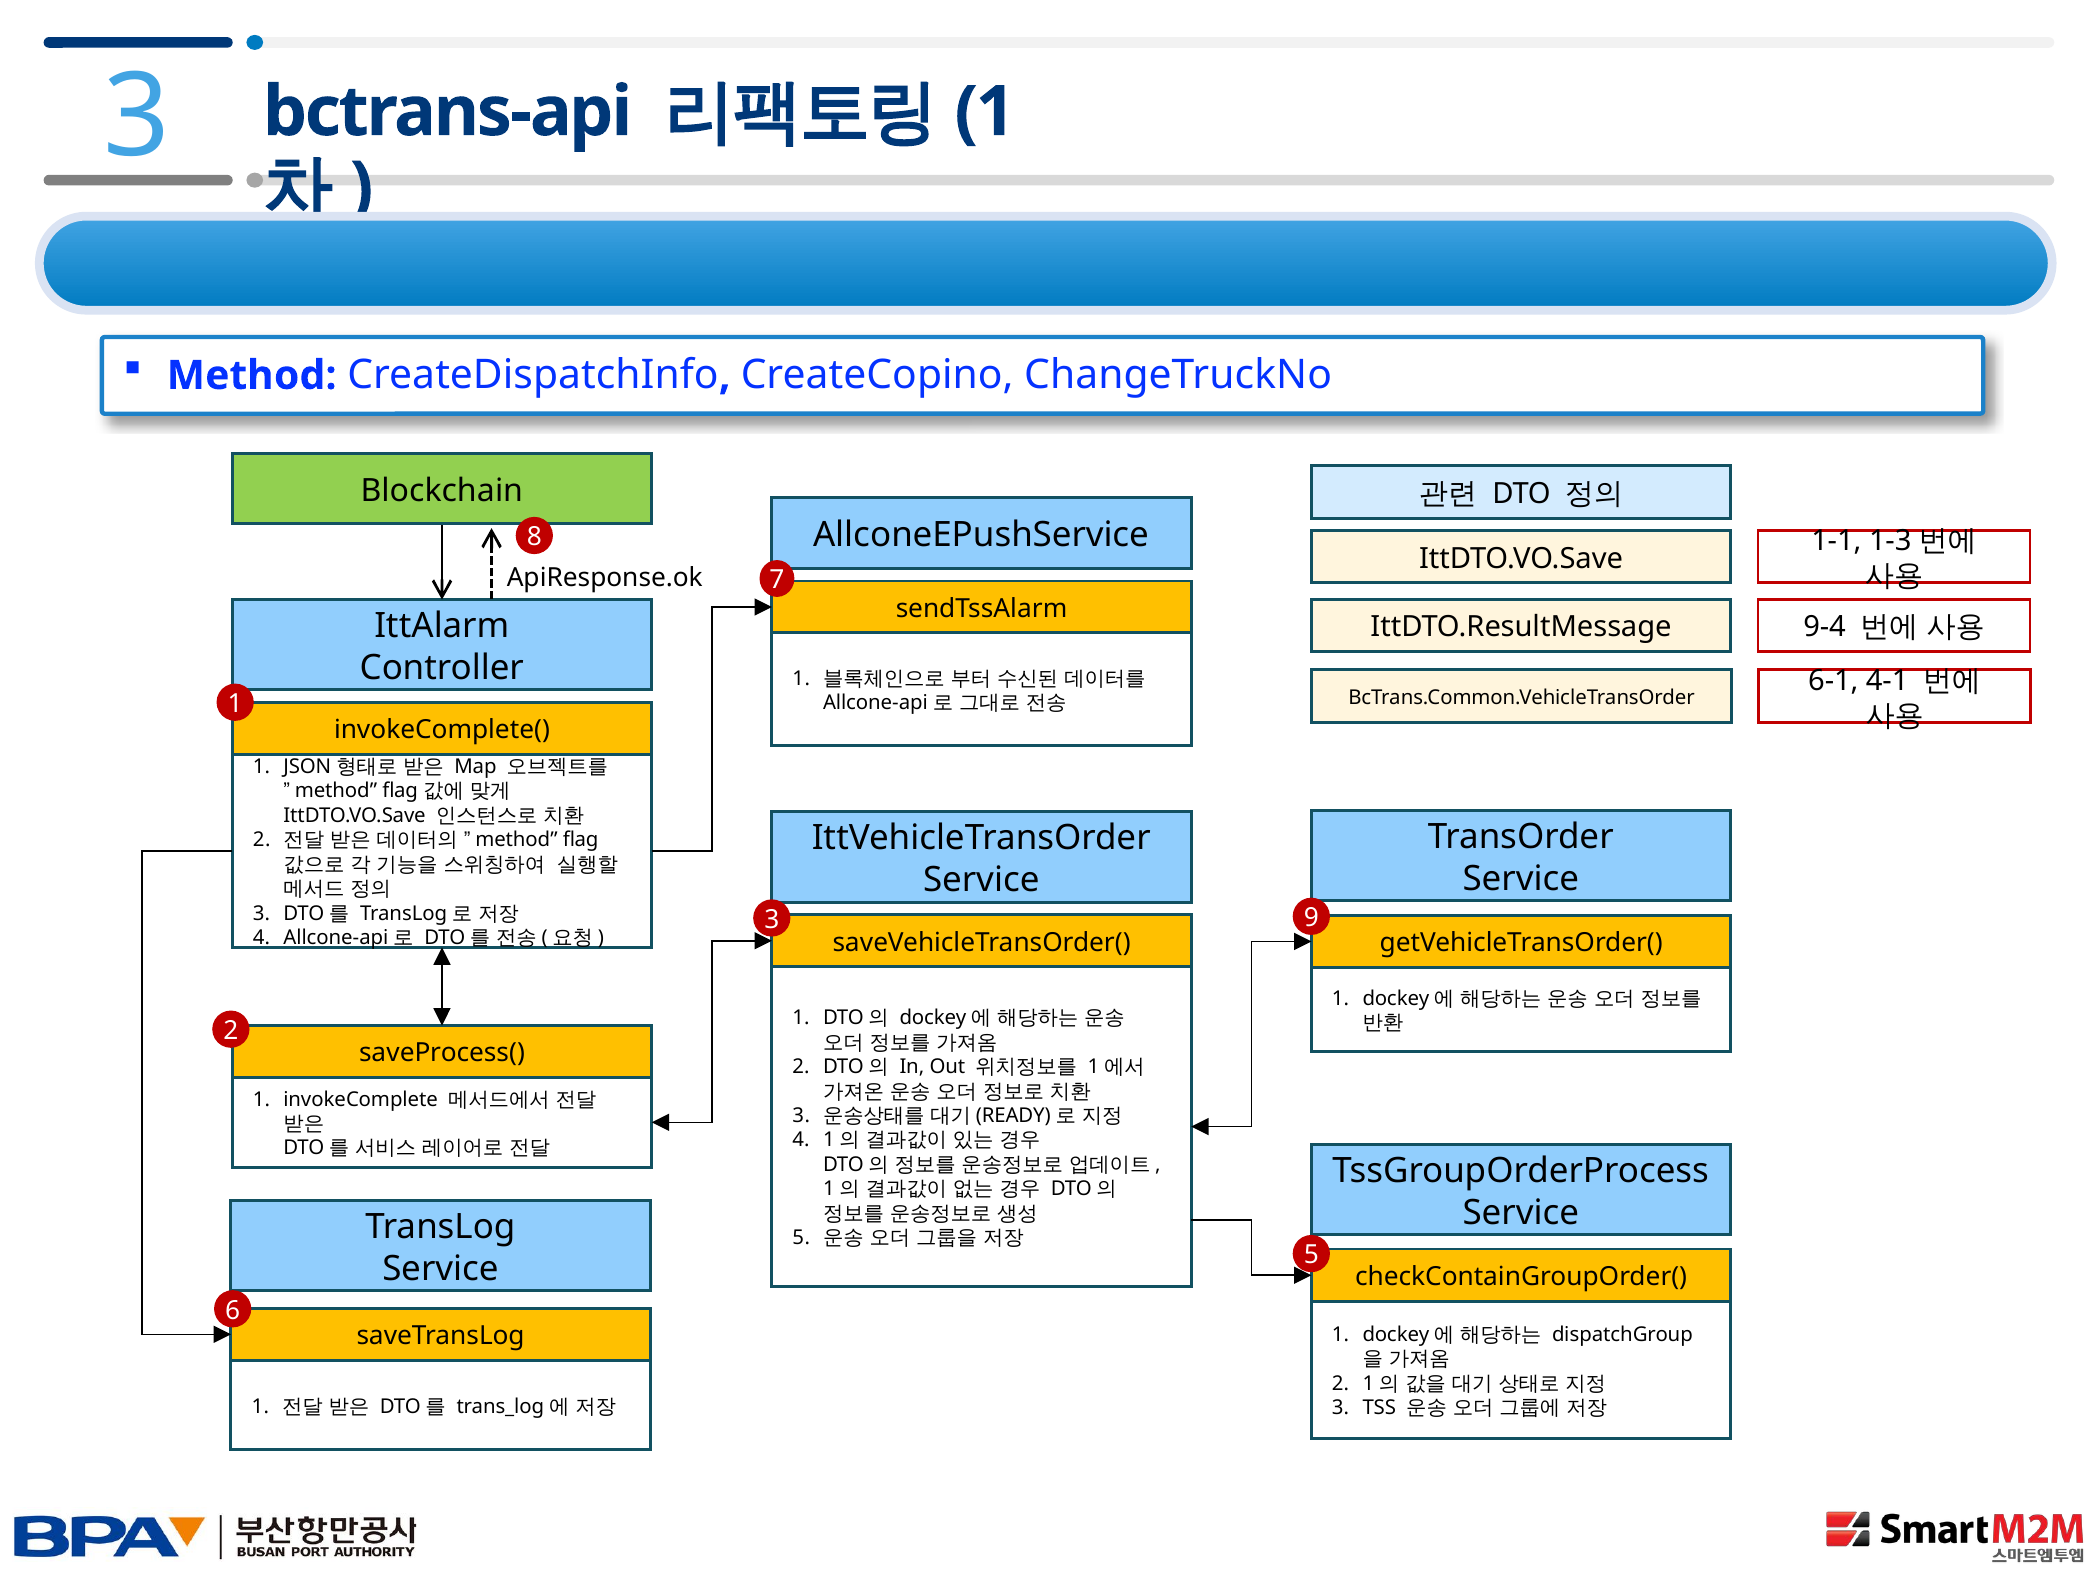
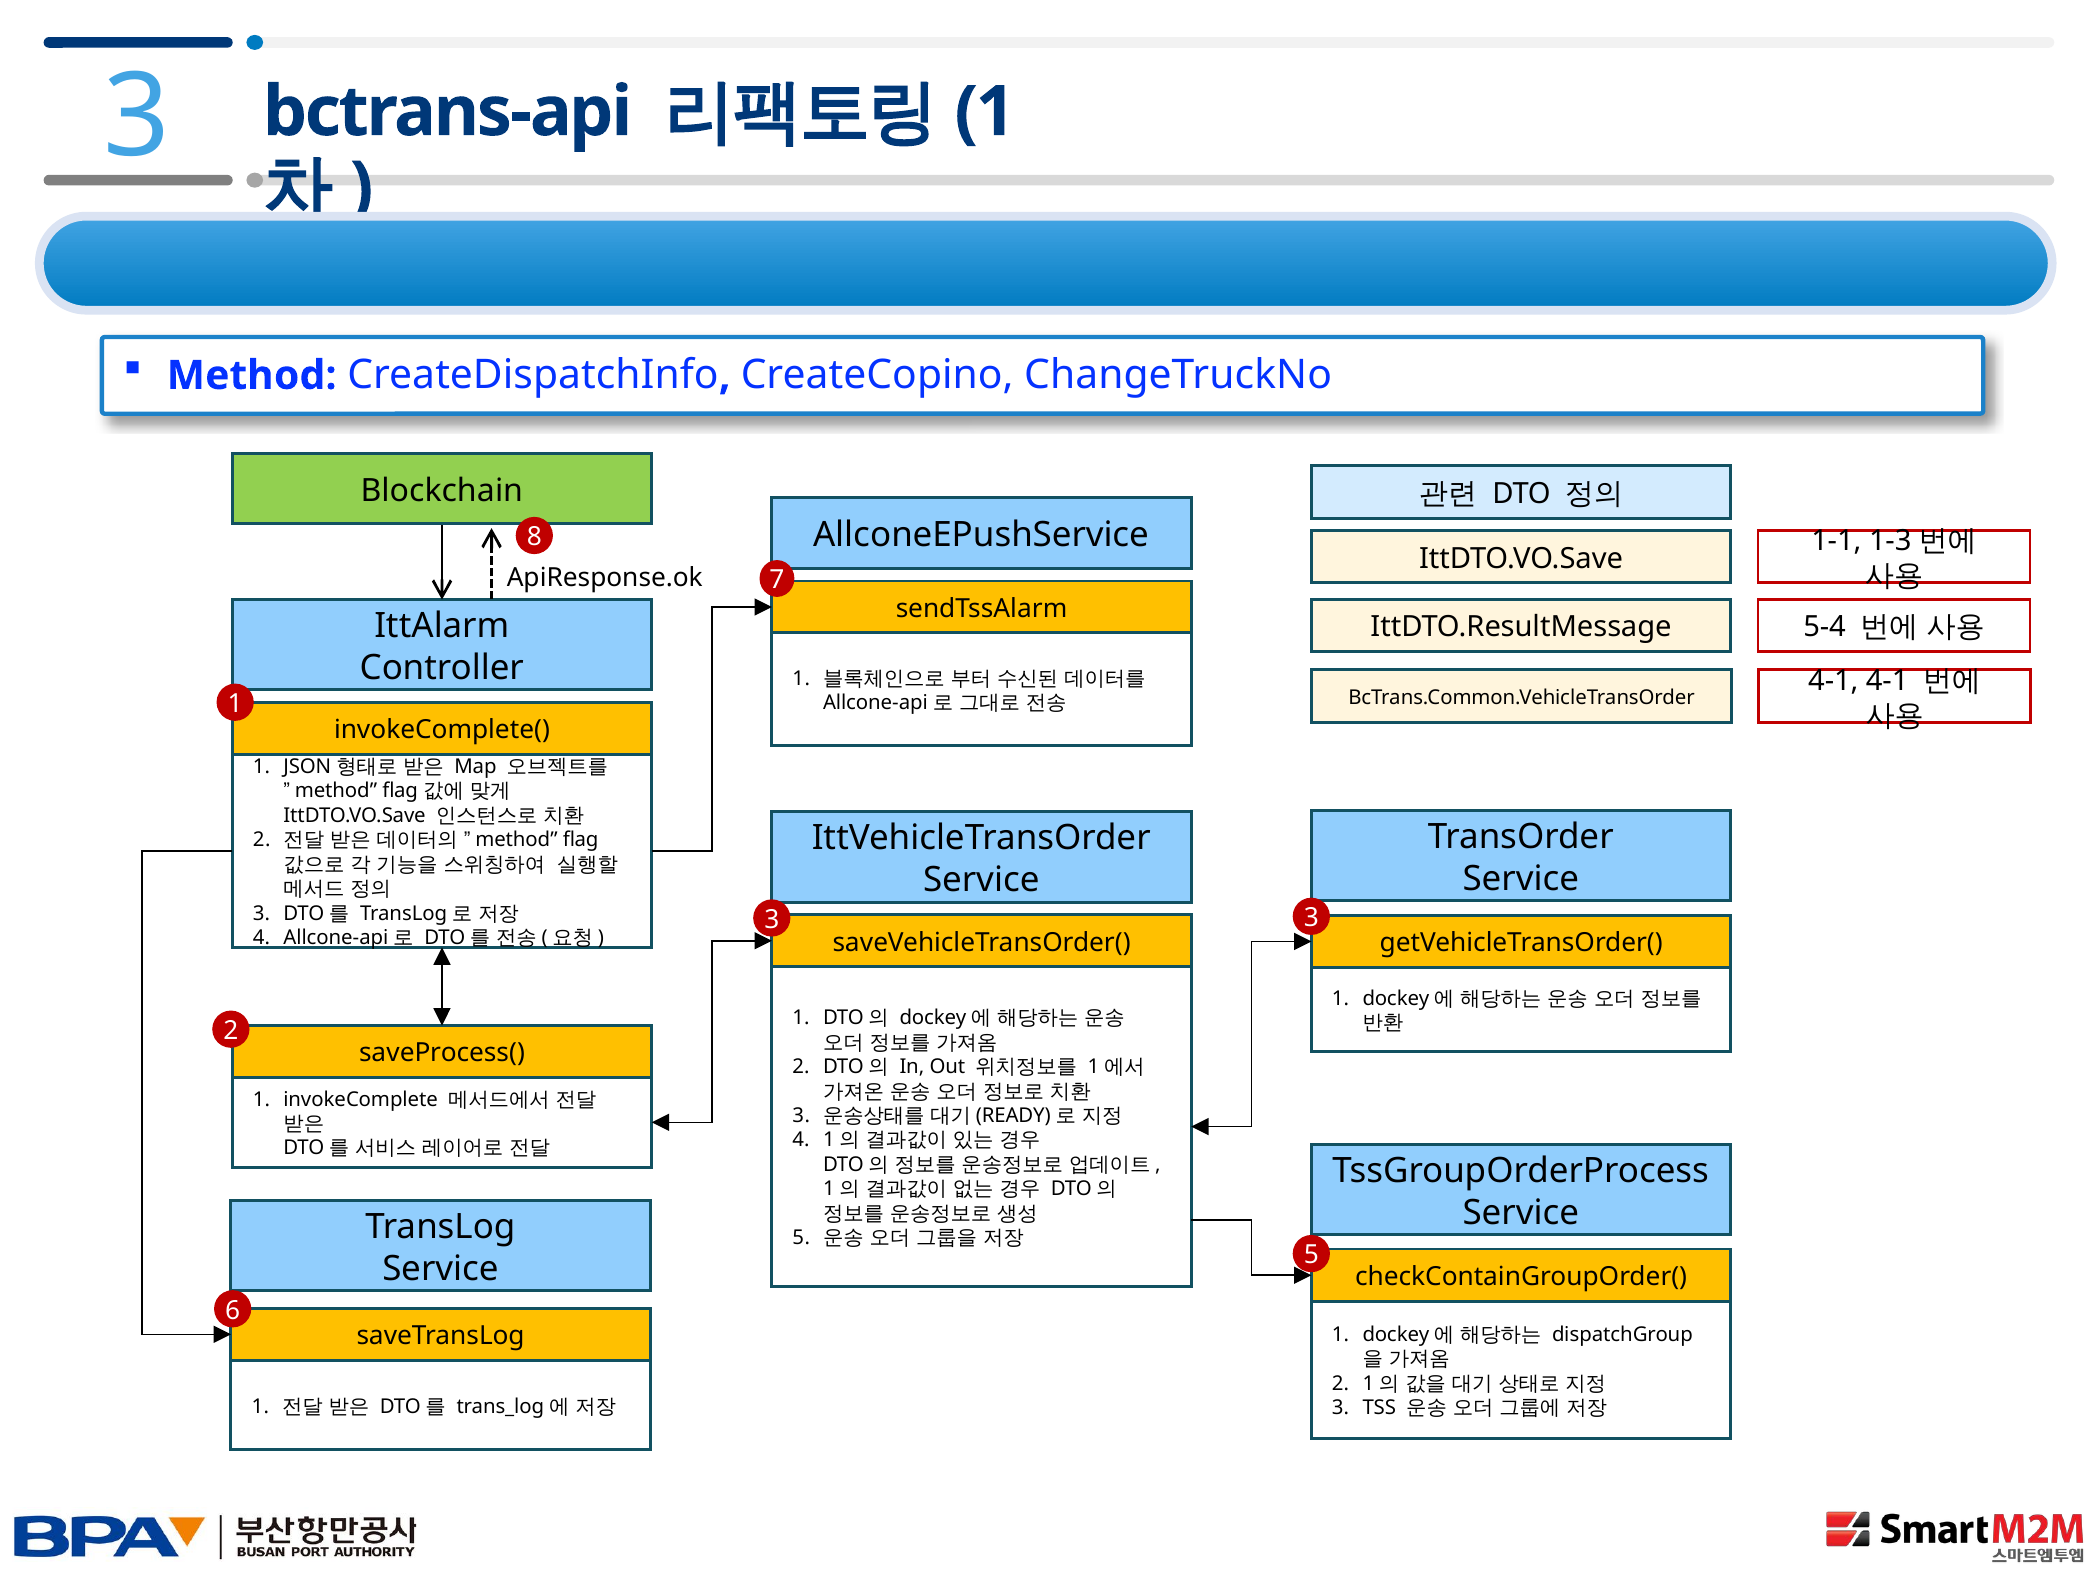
9-4: 9-4 -> 5-4
6-1 at (1833, 680): 6-1 -> 4-1
9 at (1311, 918): 9 -> 3
